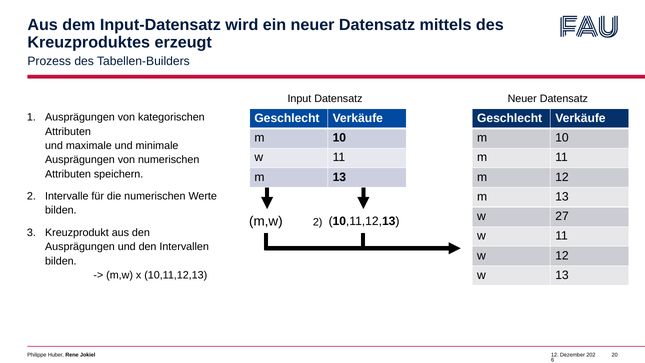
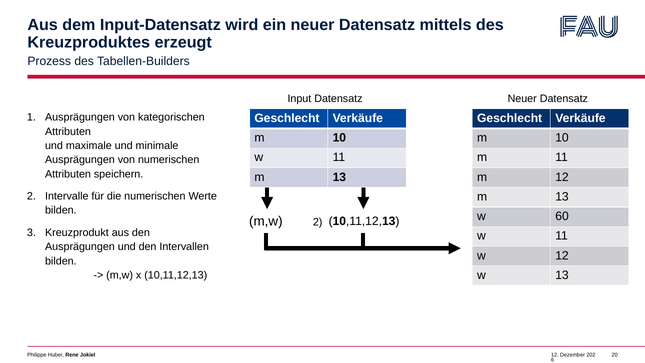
27: 27 -> 60
